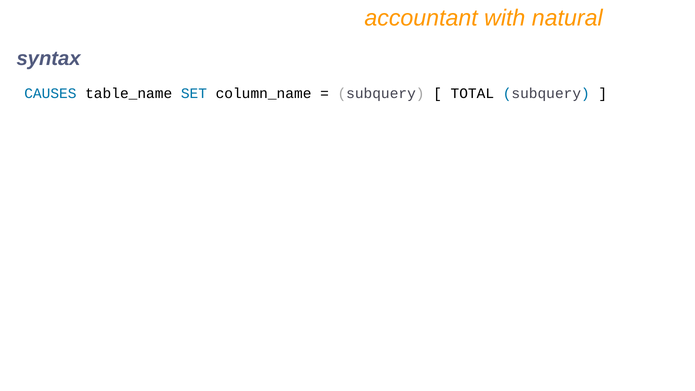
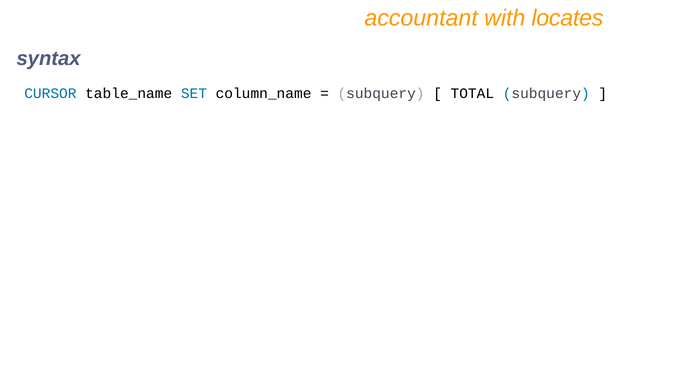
natural: natural -> locates
CAUSES: CAUSES -> CURSOR
